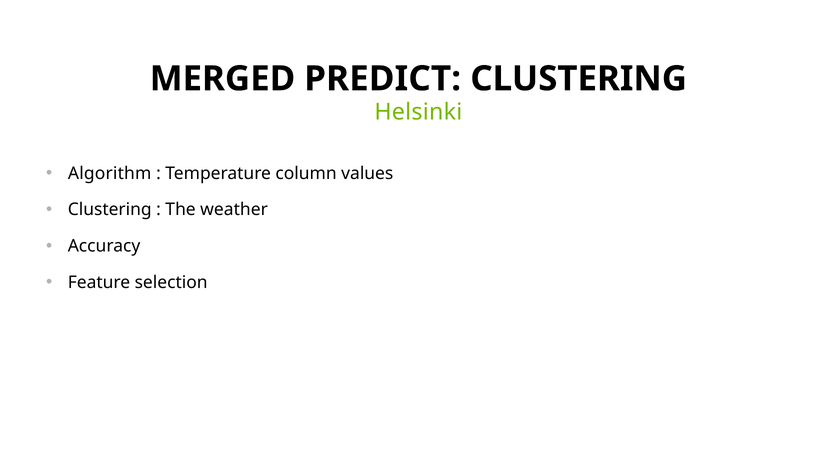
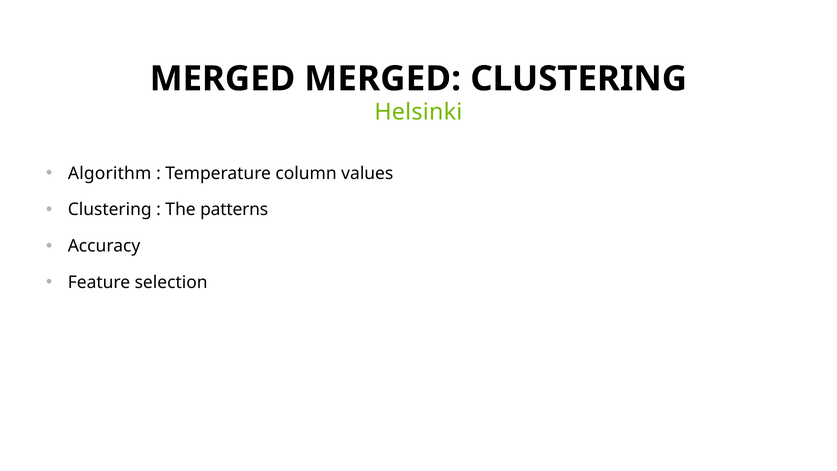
MERGED PREDICT: PREDICT -> MERGED
weather: weather -> patterns
